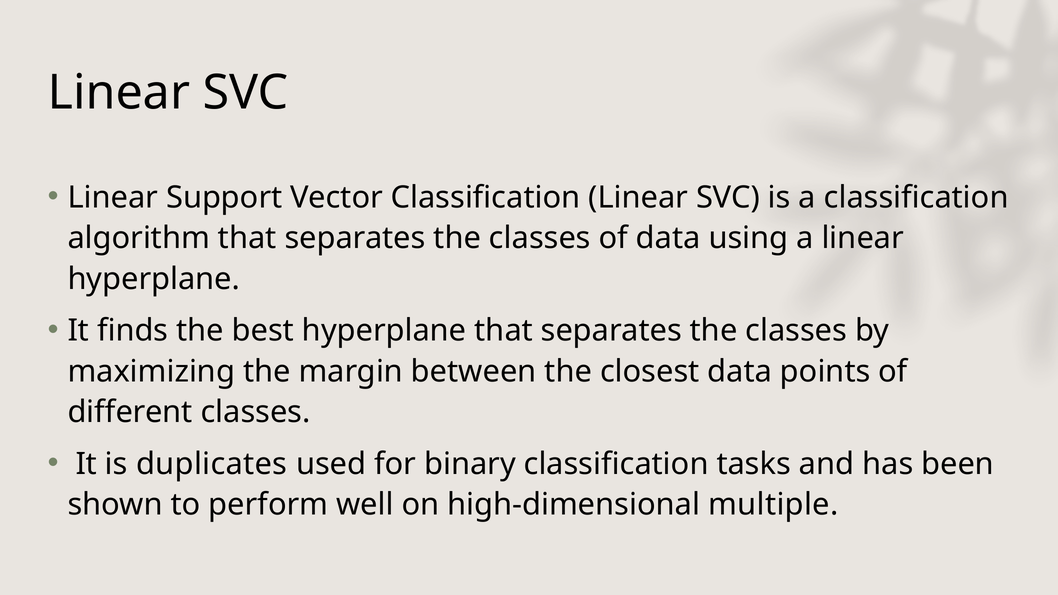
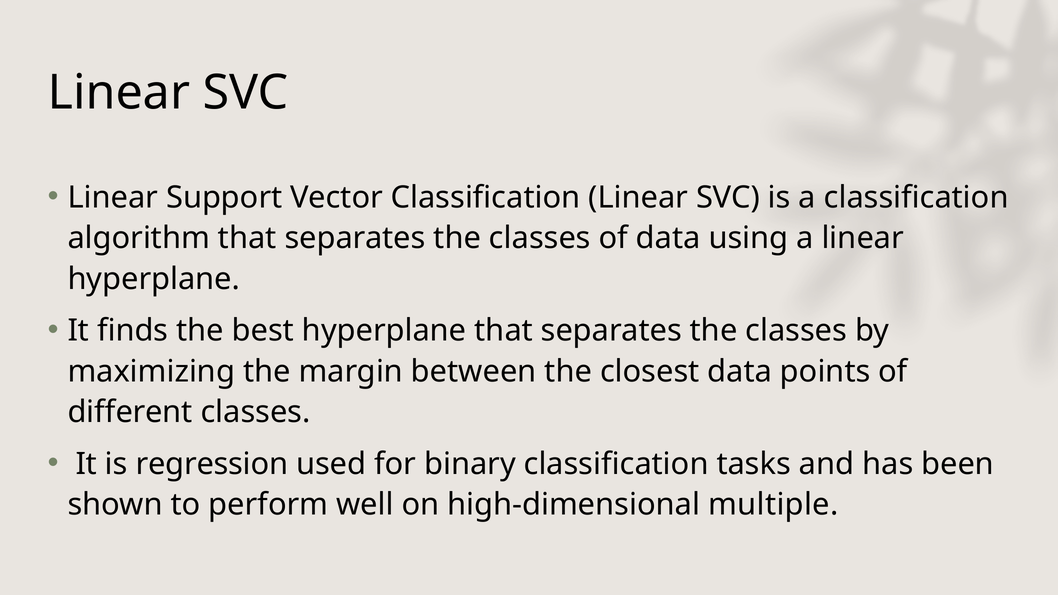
duplicates: duplicates -> regression
